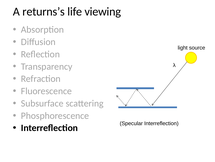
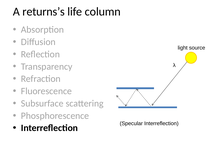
viewing: viewing -> column
